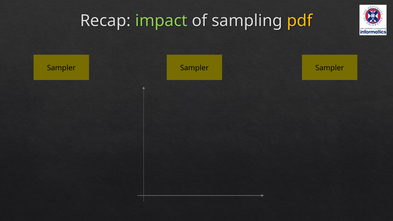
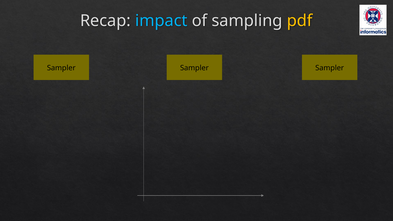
impact colour: light green -> light blue
